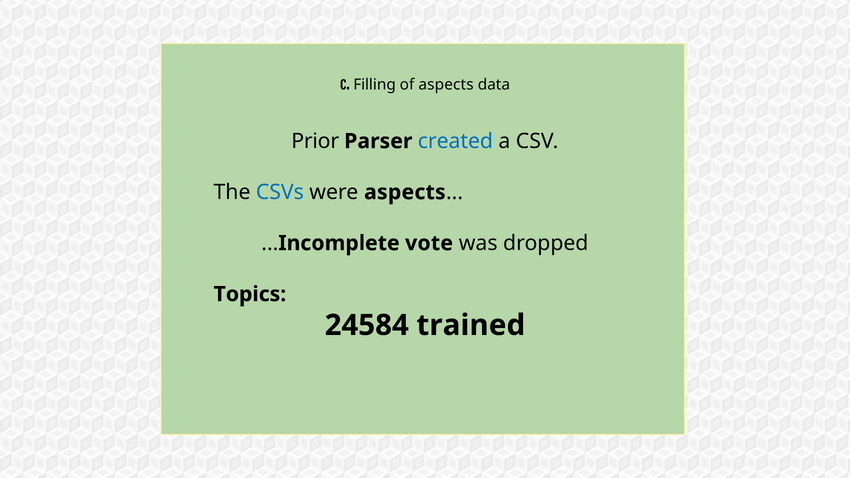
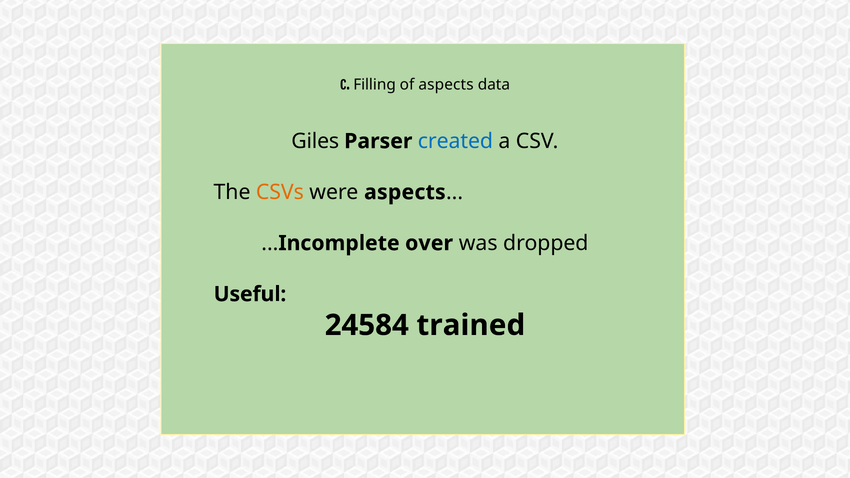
Prior: Prior -> Giles
CSVs colour: blue -> orange
vote: vote -> over
Topics: Topics -> Useful
